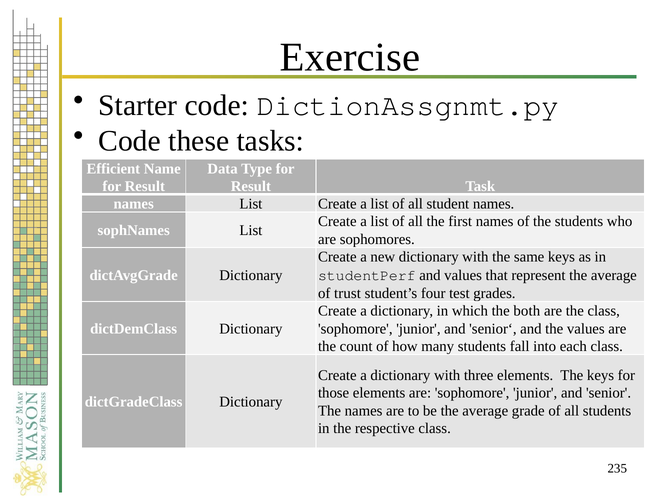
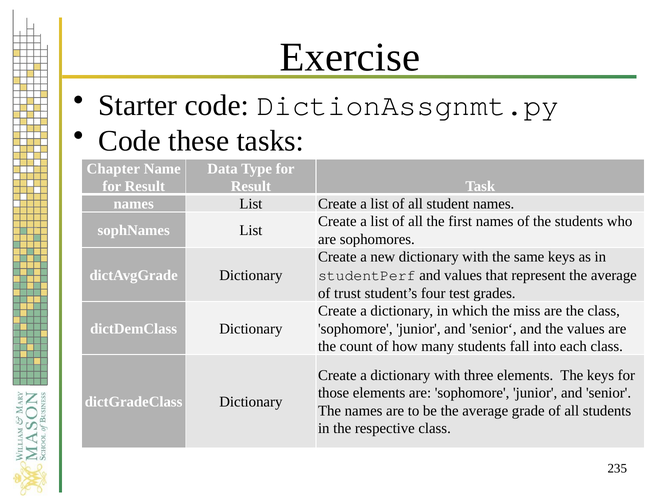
Efficient: Efficient -> Chapter
both: both -> miss
